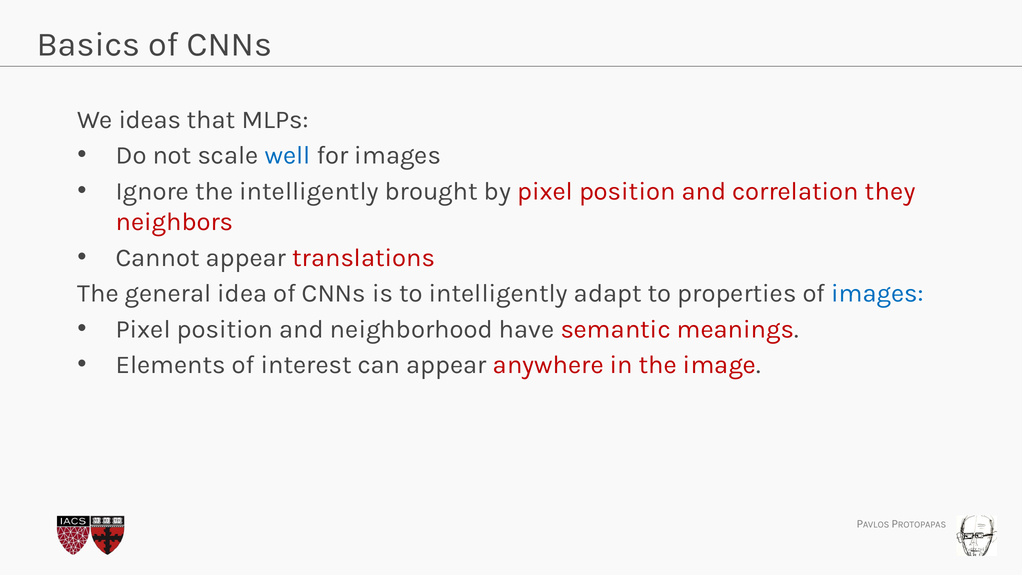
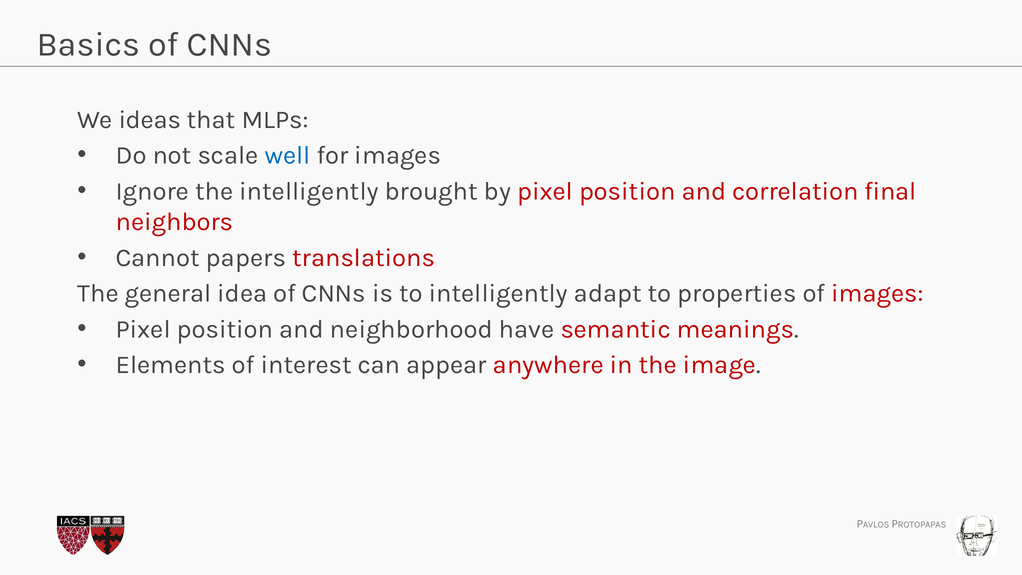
they: they -> final
Cannot appear: appear -> papers
images at (877, 293) colour: blue -> red
